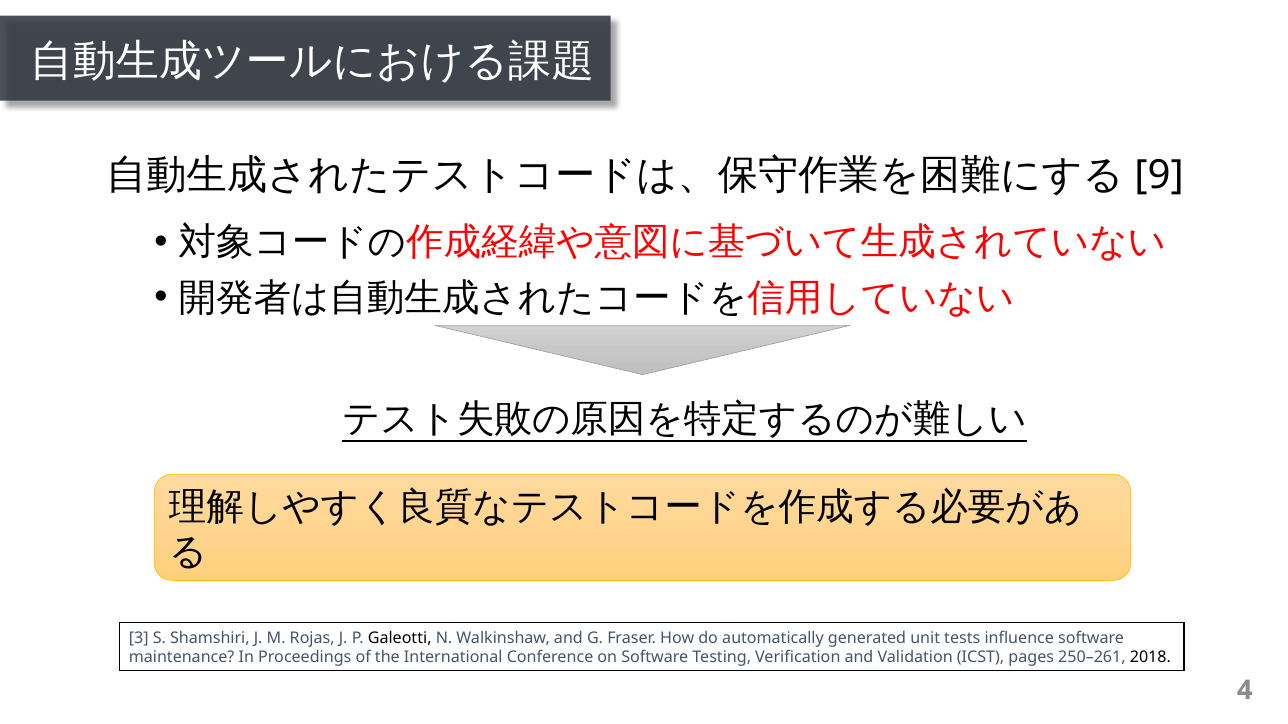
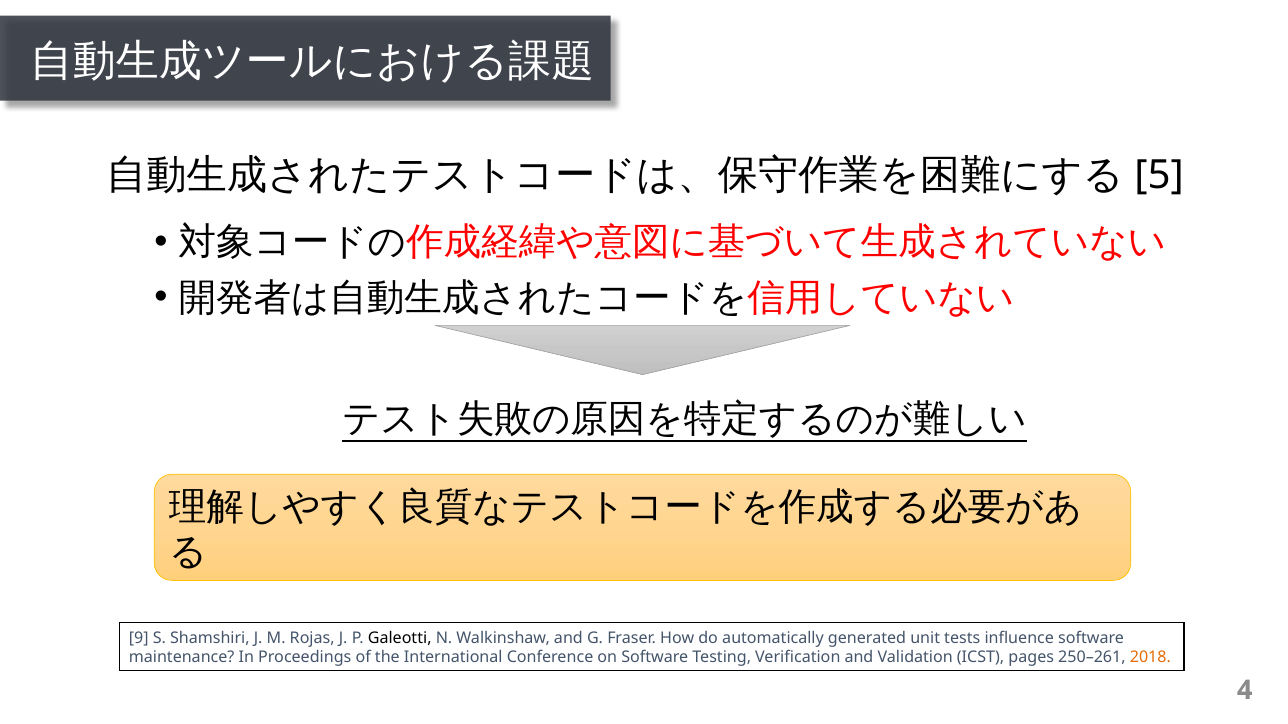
9: 9 -> 5
3: 3 -> 9
2018 colour: black -> orange
